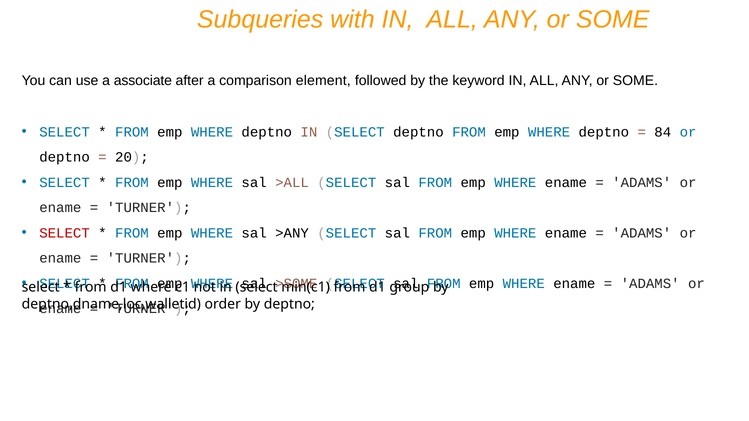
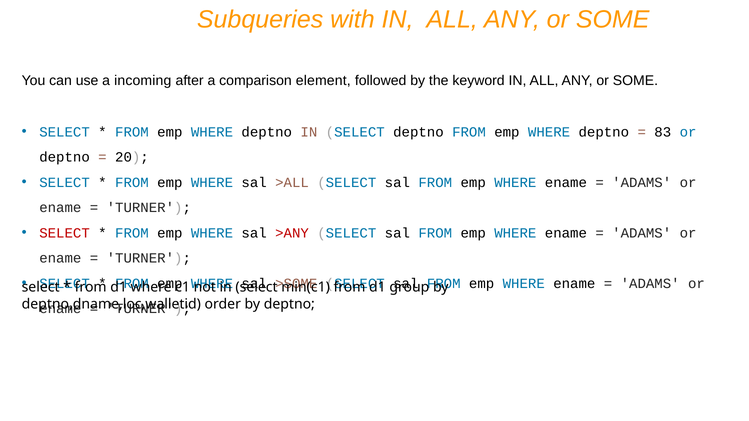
associate: associate -> incoming
84: 84 -> 83
>ANY colour: black -> red
